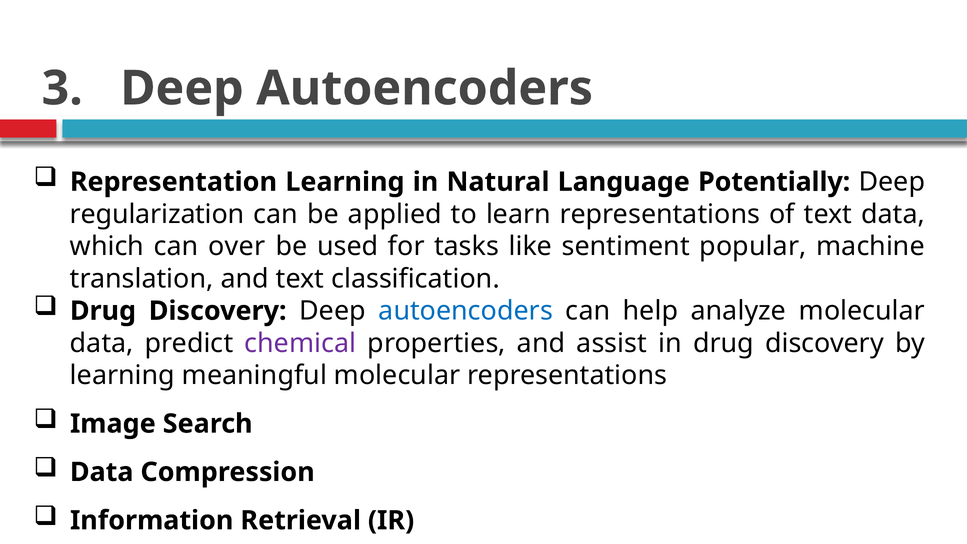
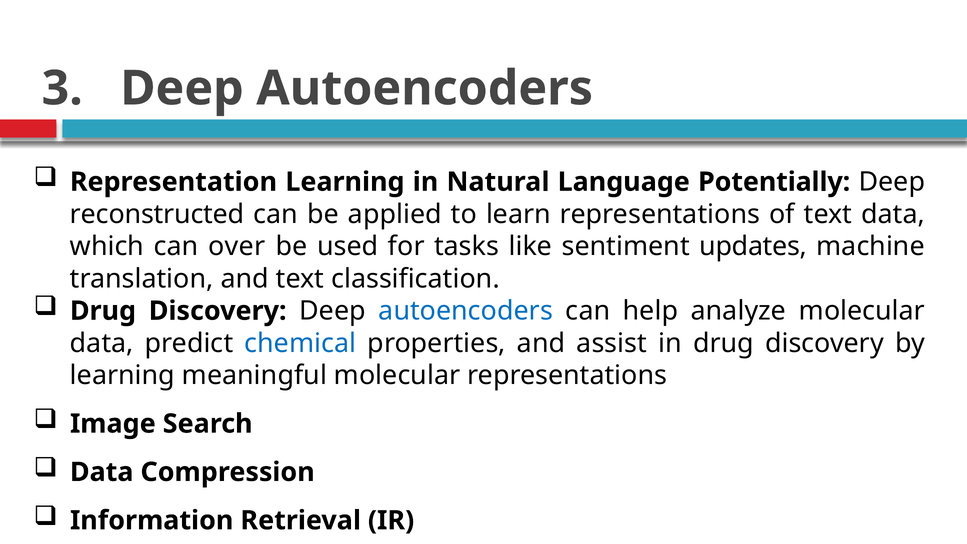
regularization: regularization -> reconstructed
popular: popular -> updates
chemical colour: purple -> blue
